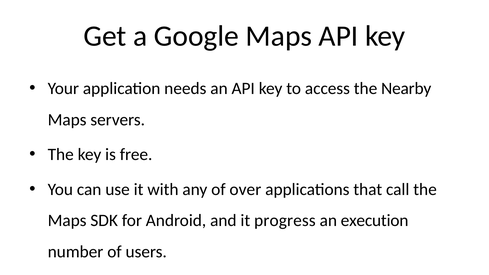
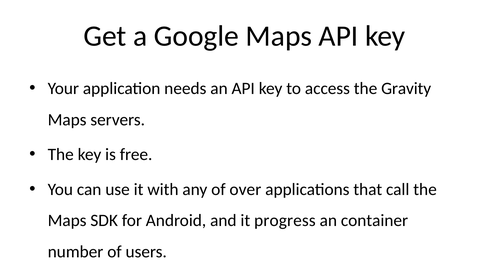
Nearby: Nearby -> Gravity
execution: execution -> container
